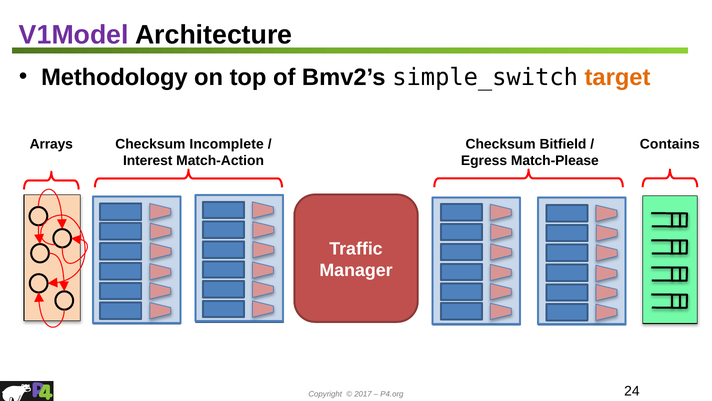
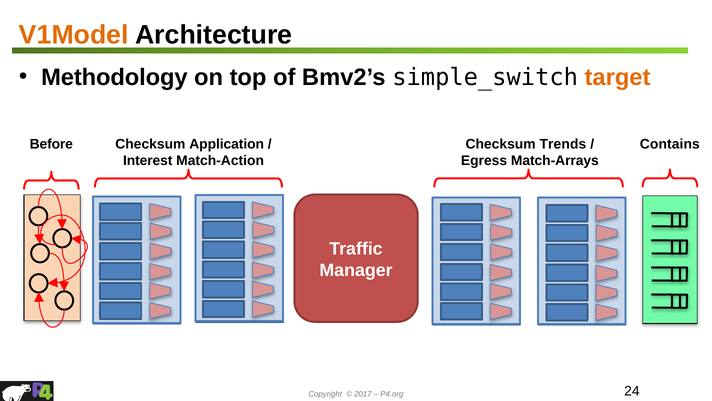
V1Model colour: purple -> orange
Arrays: Arrays -> Before
Incomplete: Incomplete -> Application
Bitfield: Bitfield -> Trends
Match-Please: Match-Please -> Match-Arrays
